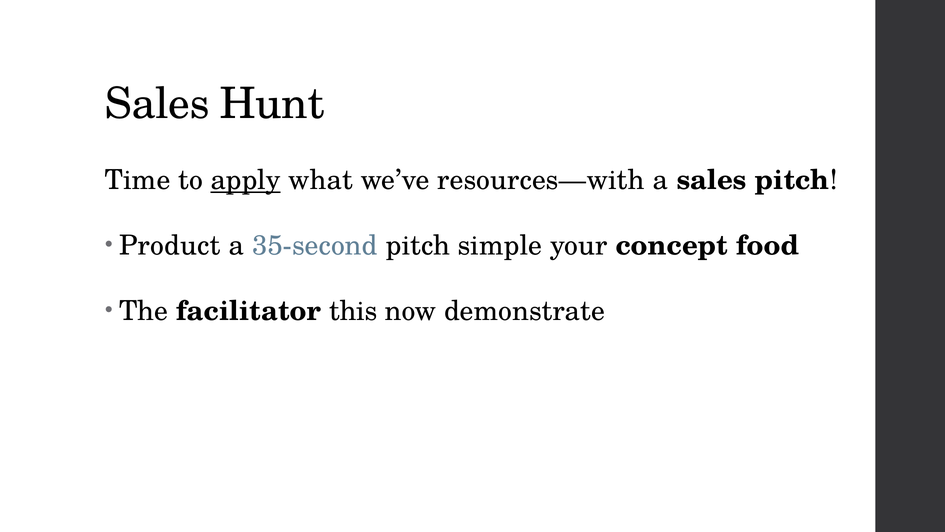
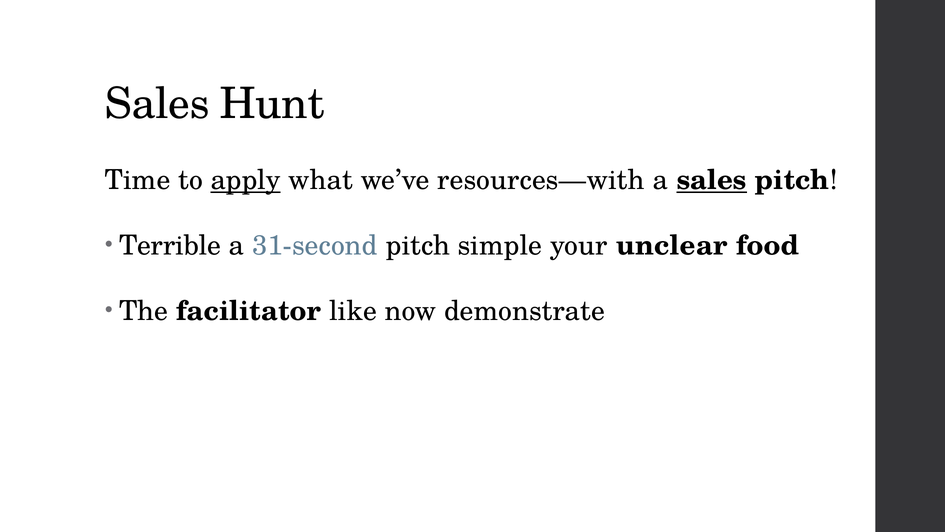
sales at (712, 180) underline: none -> present
Product: Product -> Terrible
35-second: 35-second -> 31-second
concept: concept -> unclear
this: this -> like
